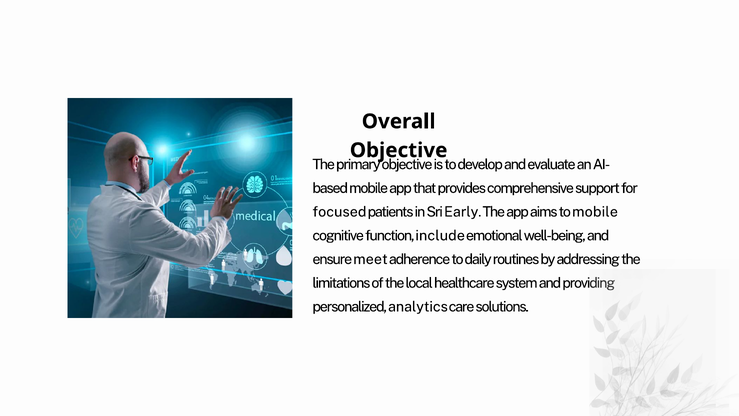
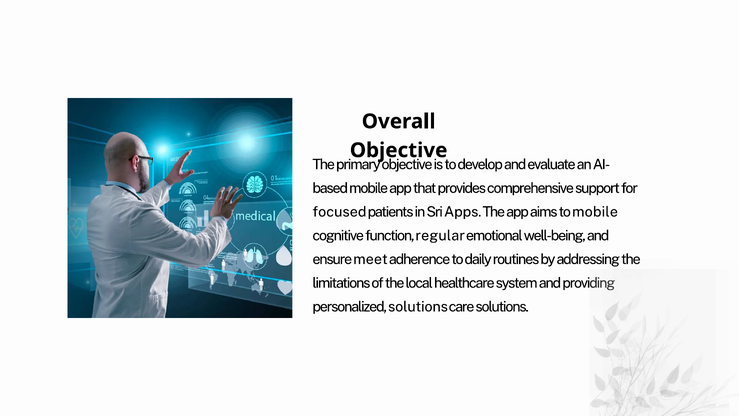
Early: Early -> Apps
include: include -> regular
personalized analytics: analytics -> solutions
